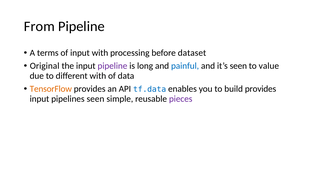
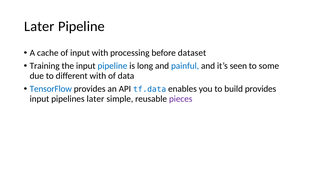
From at (39, 26): From -> Later
terms: terms -> cache
Original: Original -> Training
pipeline at (112, 66) colour: purple -> blue
value: value -> some
TensorFlow colour: orange -> blue
pipelines seen: seen -> later
